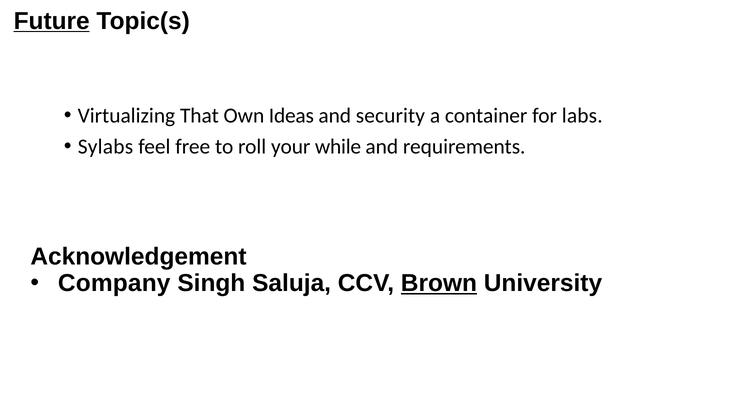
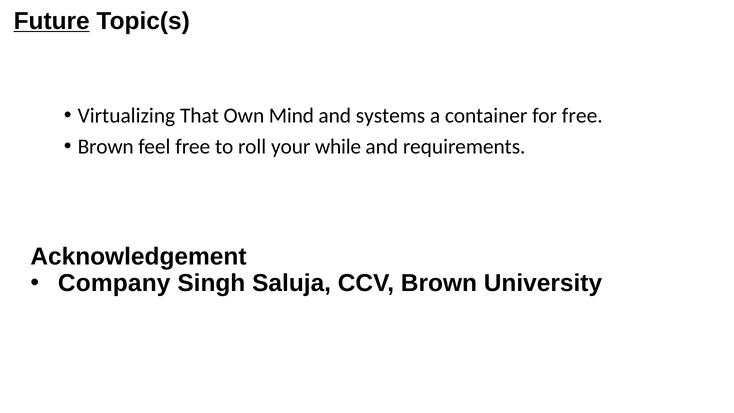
Ideas: Ideas -> Mind
security: security -> systems
for labs: labs -> free
Sylabs at (105, 146): Sylabs -> Brown
Brown at (439, 283) underline: present -> none
